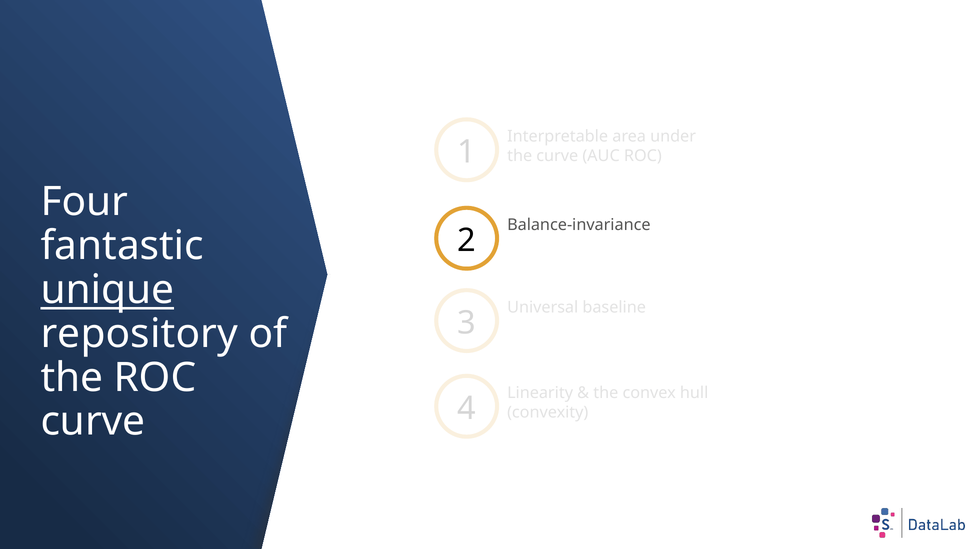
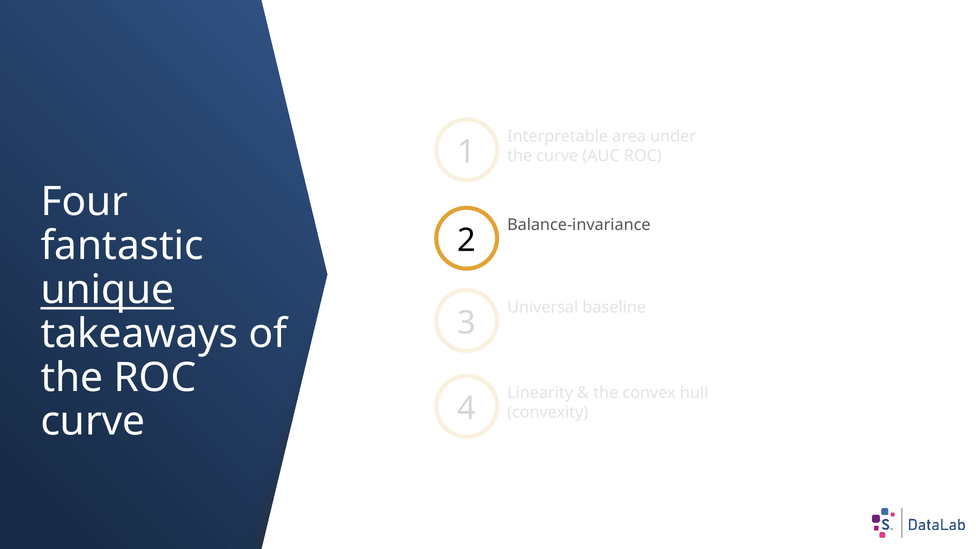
repository: repository -> takeaways
